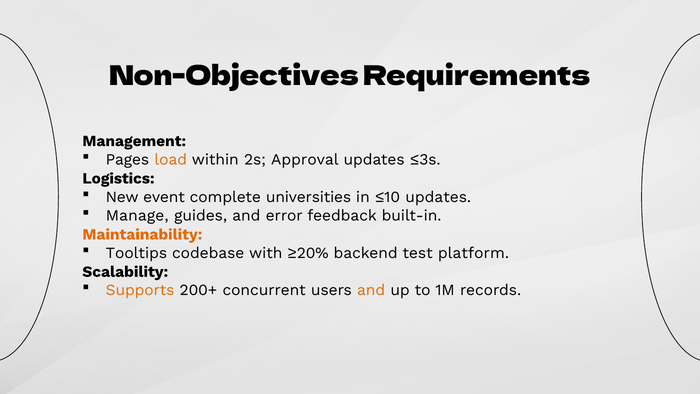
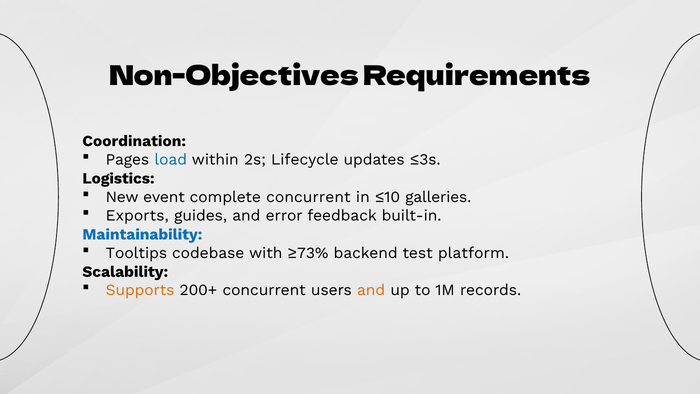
Management: Management -> Coordination
load colour: orange -> blue
Approval: Approval -> Lifecycle
complete universities: universities -> concurrent
≤10 updates: updates -> galleries
Manage: Manage -> Exports
Maintainability colour: orange -> blue
≥20%: ≥20% -> ≥73%
